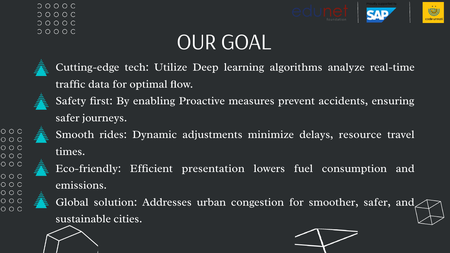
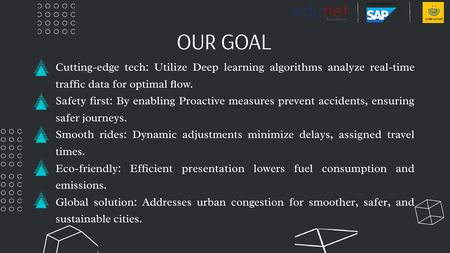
resource: resource -> assigned
